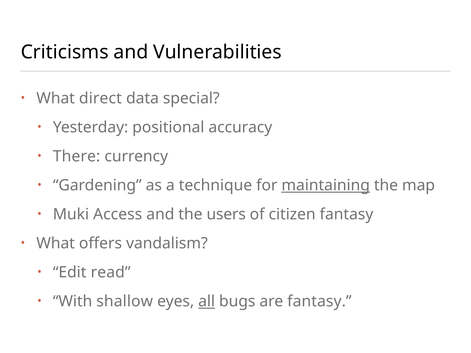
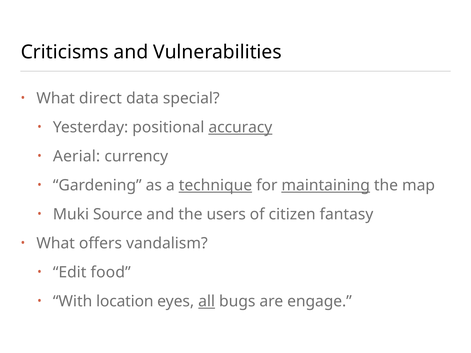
accuracy underline: none -> present
There: There -> Aerial
technique underline: none -> present
Access: Access -> Source
read: read -> food
shallow: shallow -> location
are fantasy: fantasy -> engage
